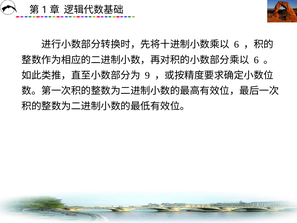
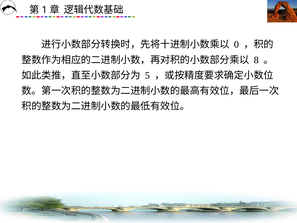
6 at (236, 44): 6 -> 0
6 at (256, 60): 6 -> 8
9: 9 -> 5
